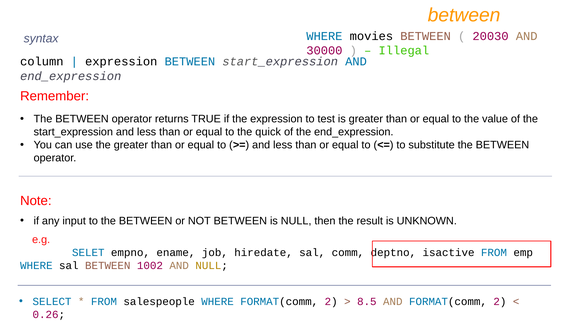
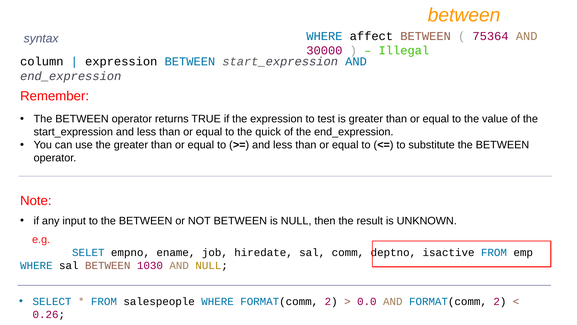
movies: movies -> affect
20030: 20030 -> 75364
1002: 1002 -> 1030
8.5: 8.5 -> 0.0
